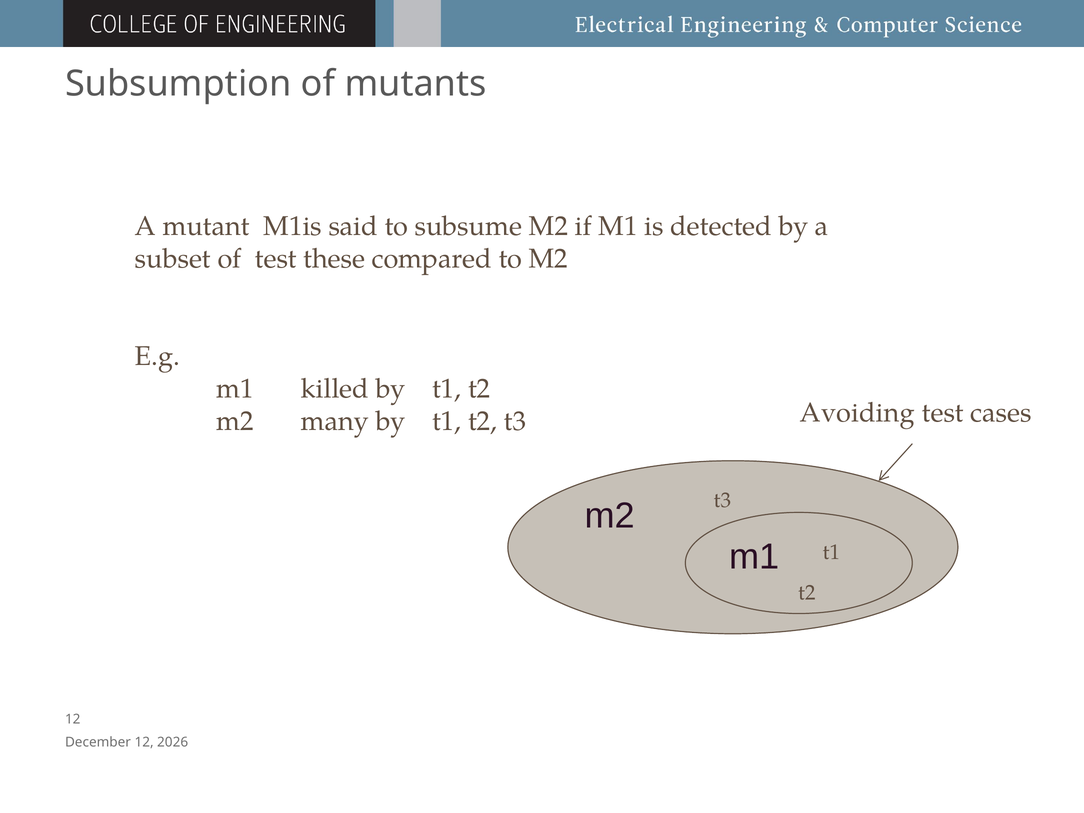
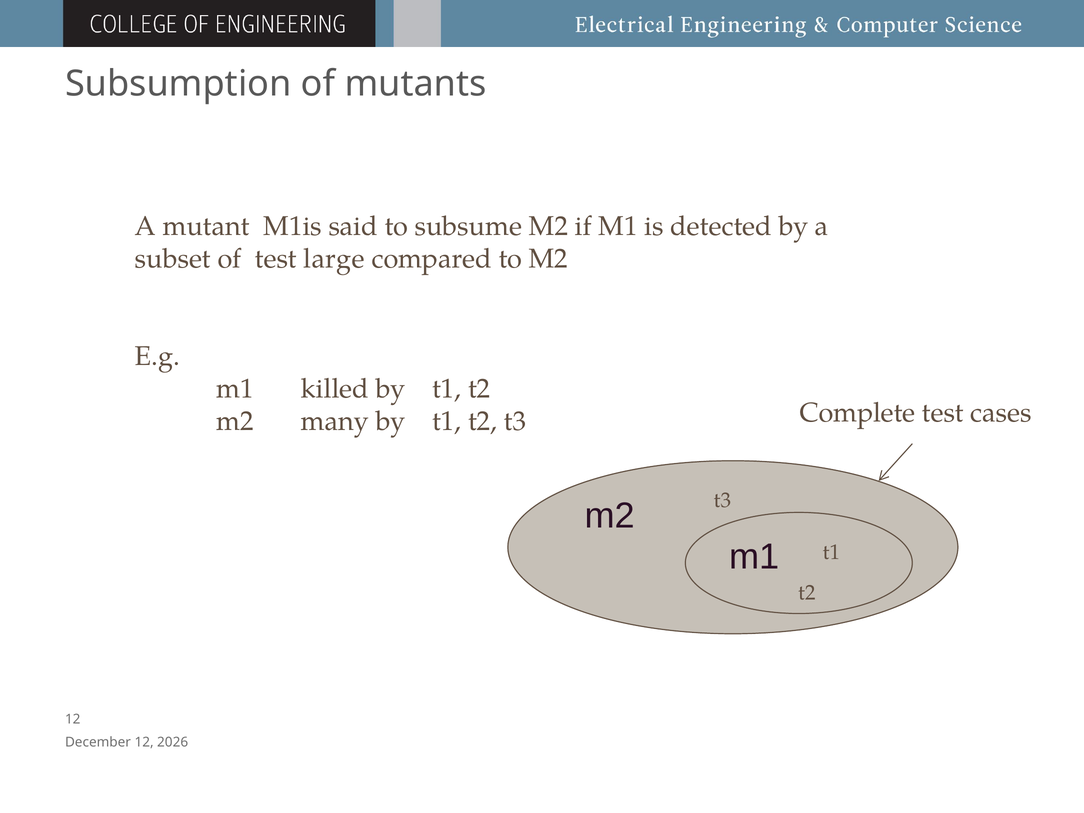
these: these -> large
Avoiding: Avoiding -> Complete
